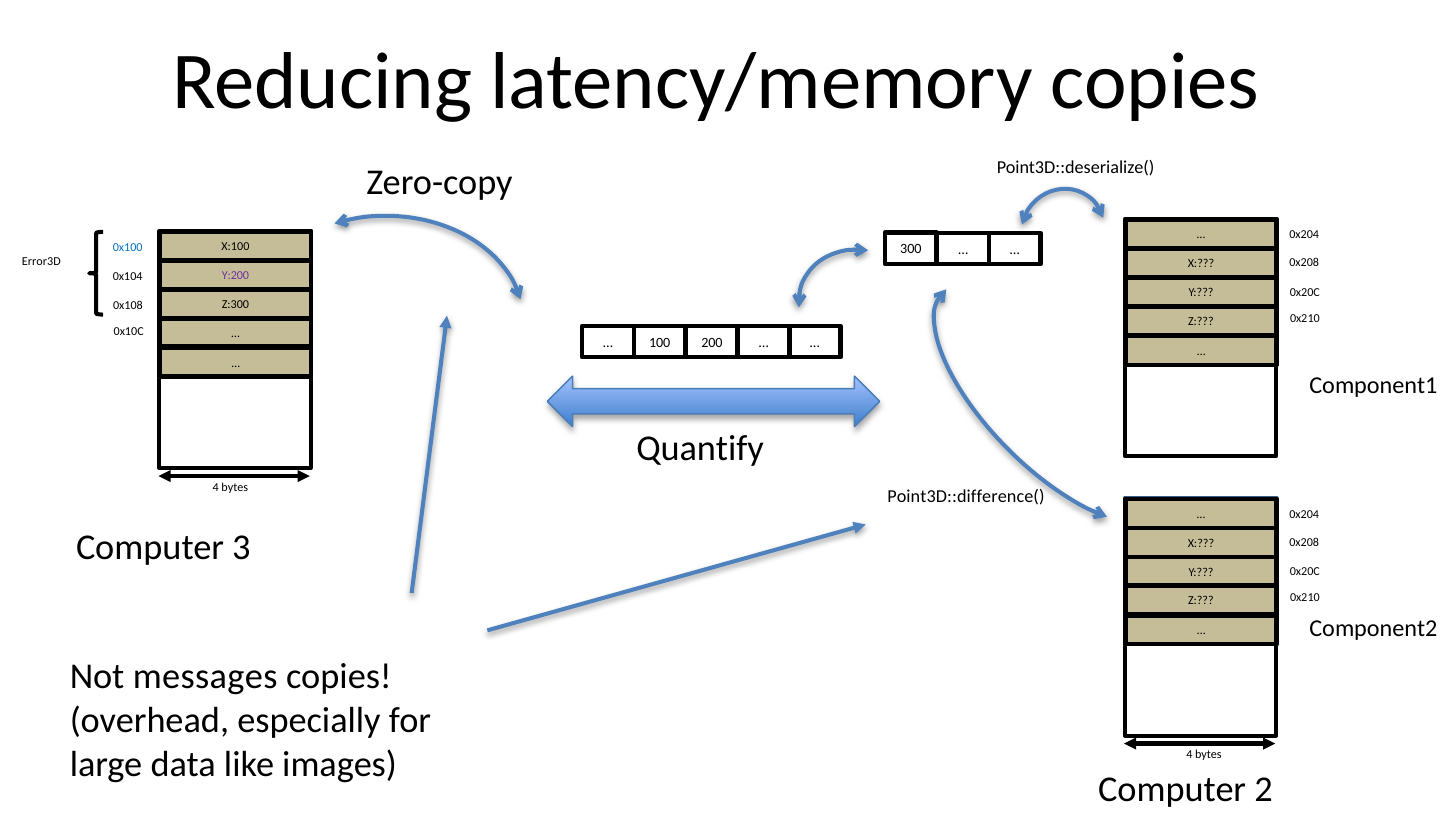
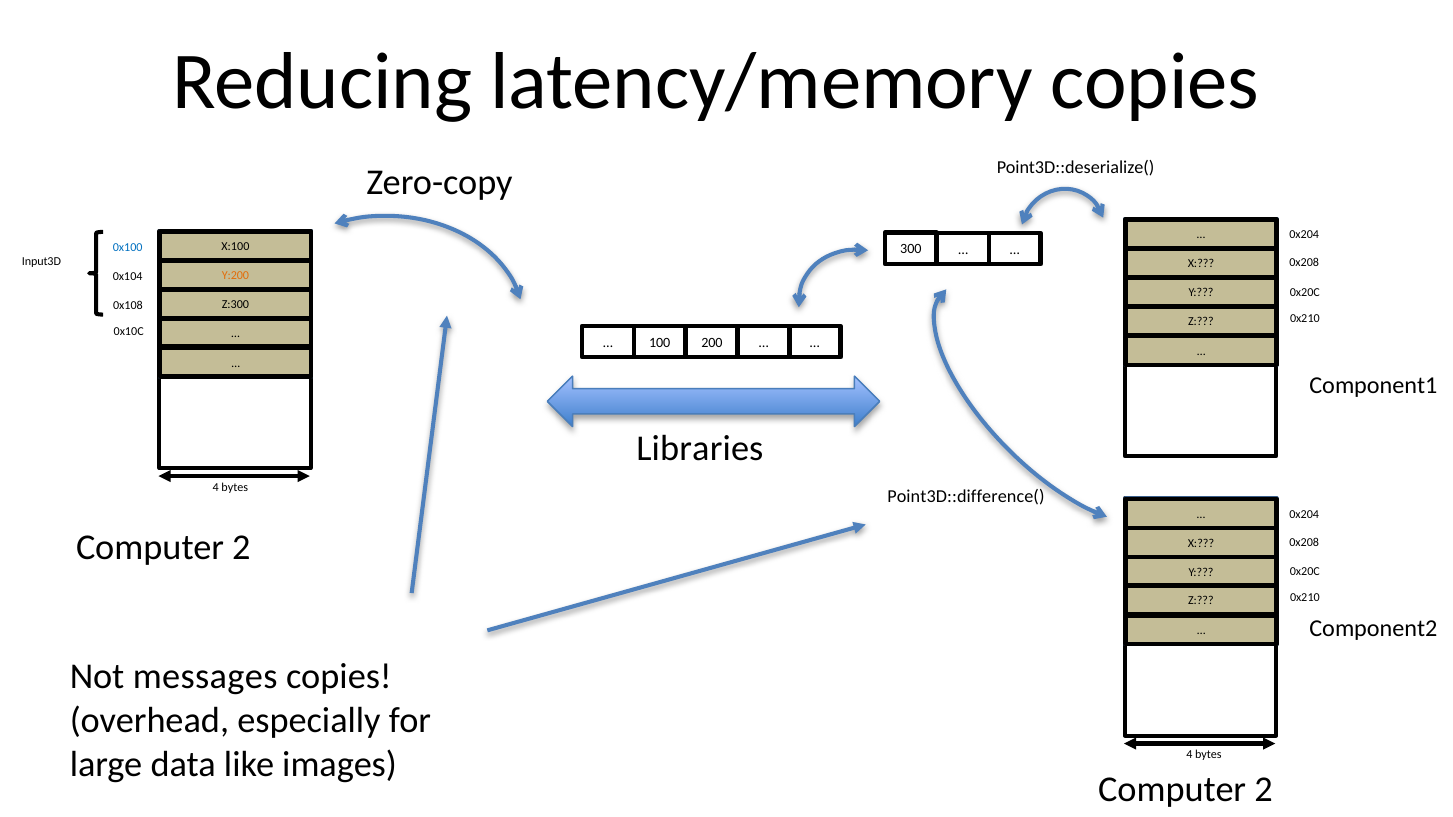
Error3D: Error3D -> Input3D
Y:200 colour: purple -> orange
Quantify: Quantify -> Libraries
3 at (241, 548): 3 -> 2
